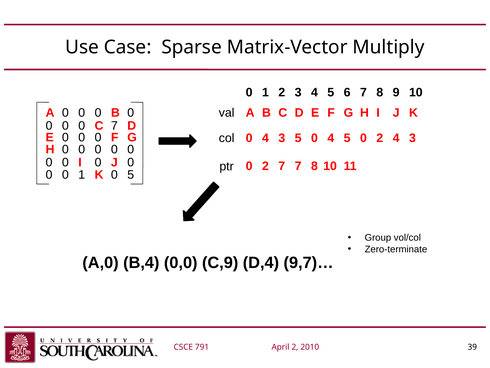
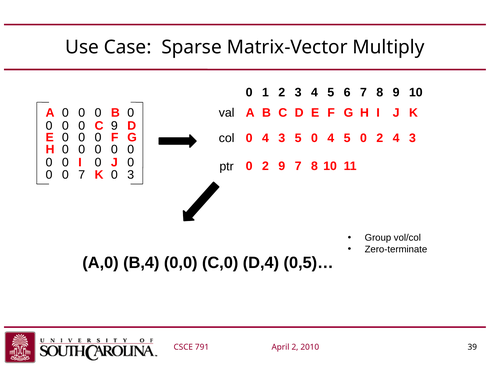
C 7: 7 -> 9
2 7: 7 -> 9
0 0 1: 1 -> 7
0 5: 5 -> 3
C,9: C,9 -> C,0
9,7)…: 9,7)… -> 0,5)…
